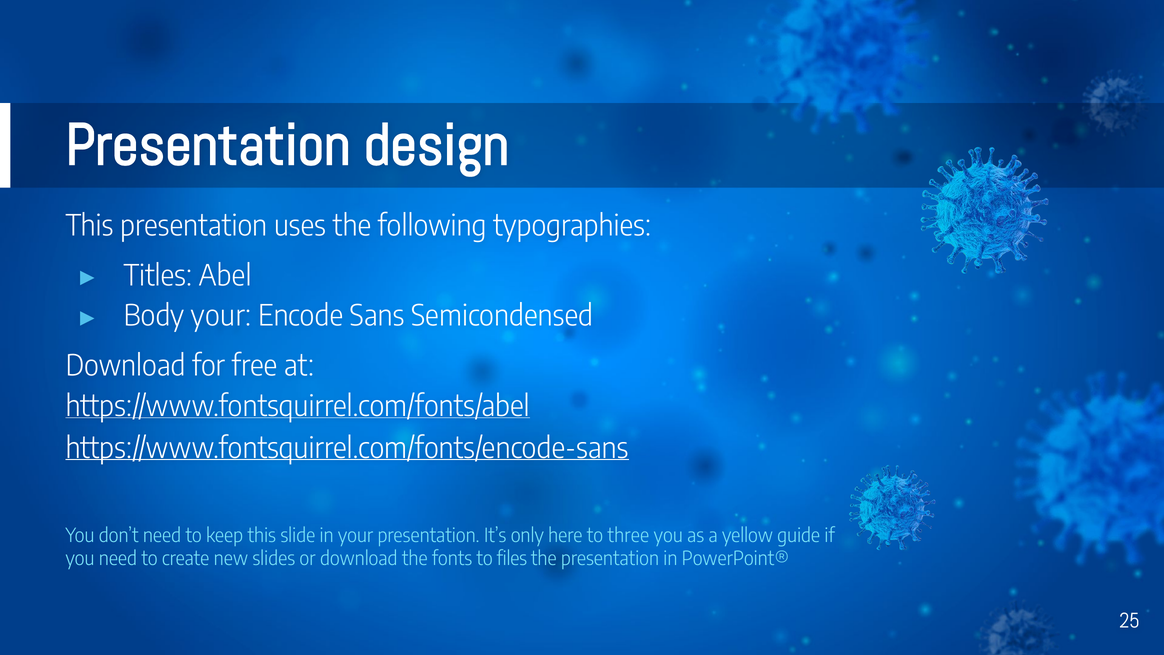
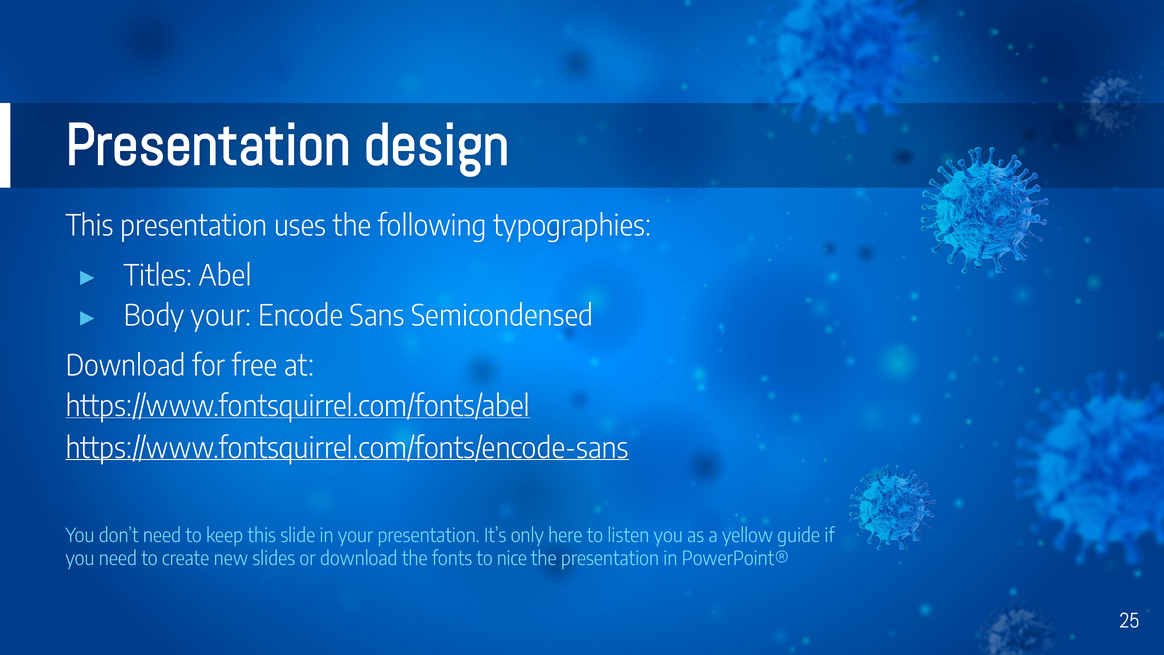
three: three -> listen
files: files -> nice
